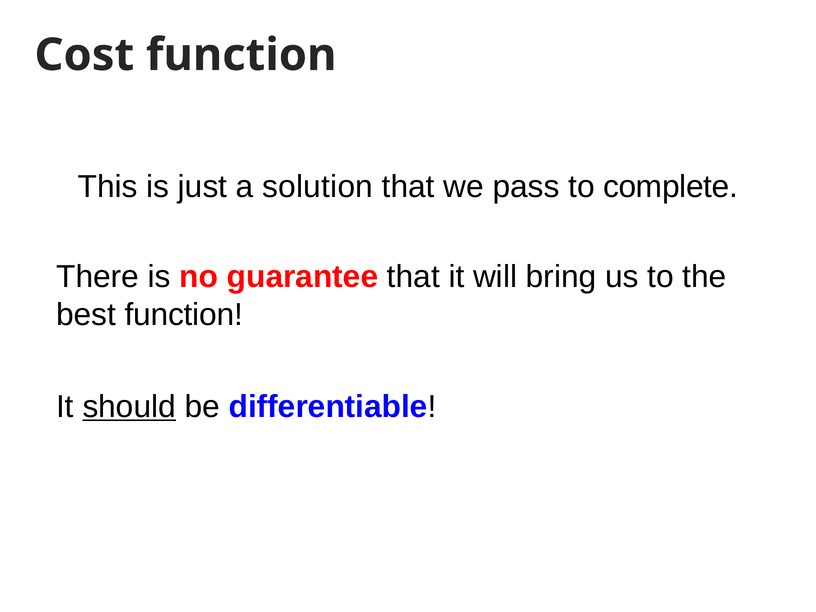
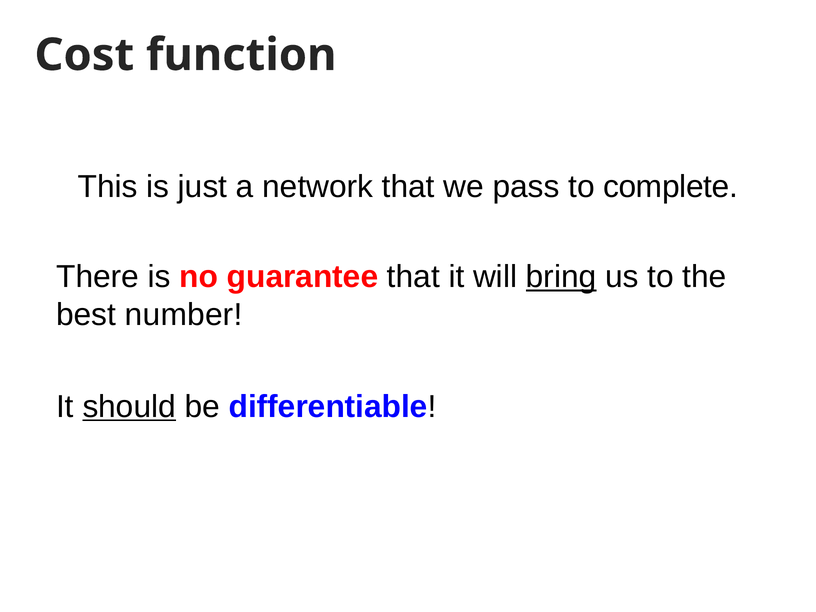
solution: solution -> network
bring underline: none -> present
best function: function -> number
